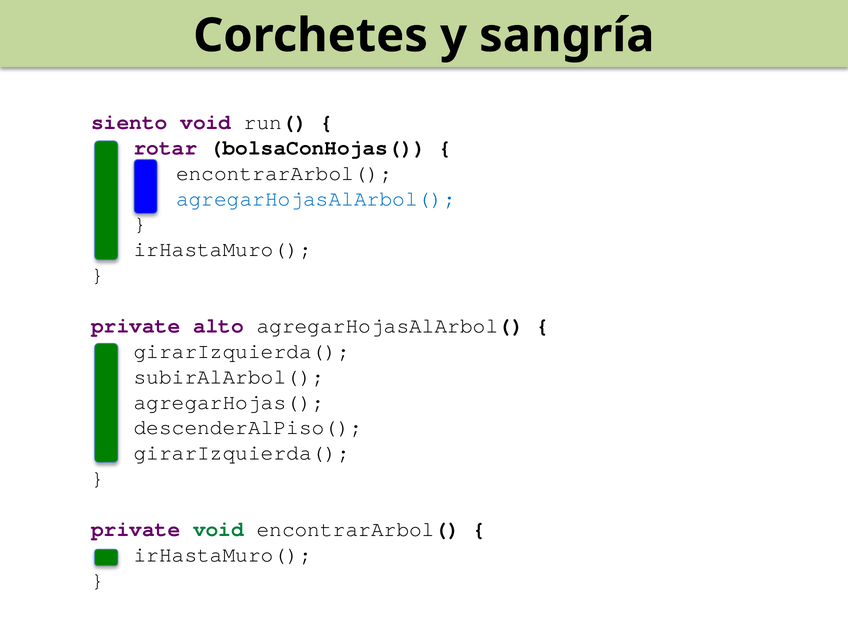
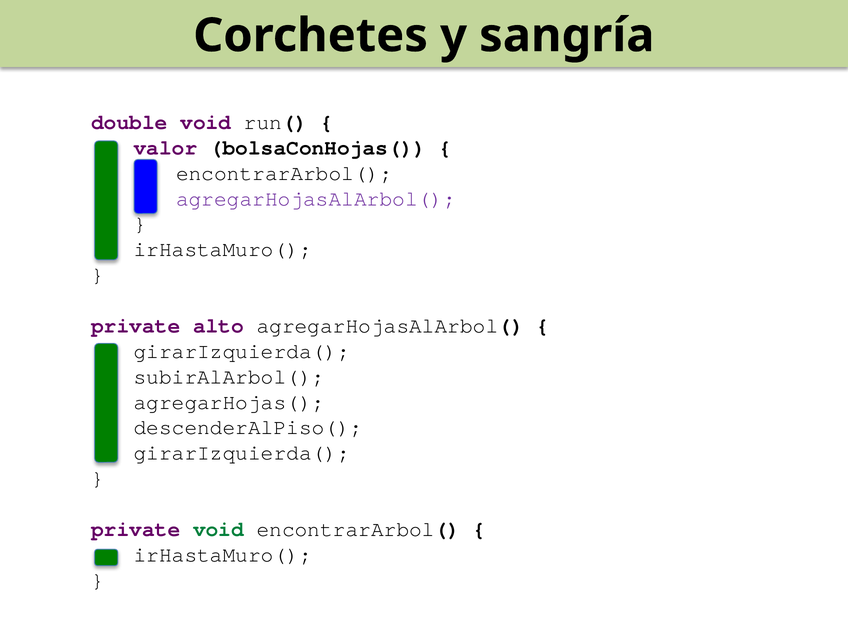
siento: siento -> double
rotar: rotar -> valor
agregarHojasAlArbol( at (316, 199) colour: blue -> purple
